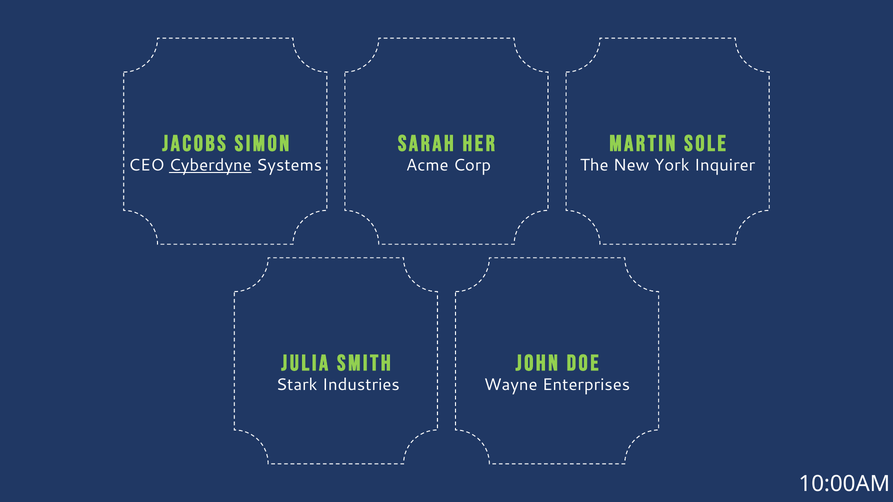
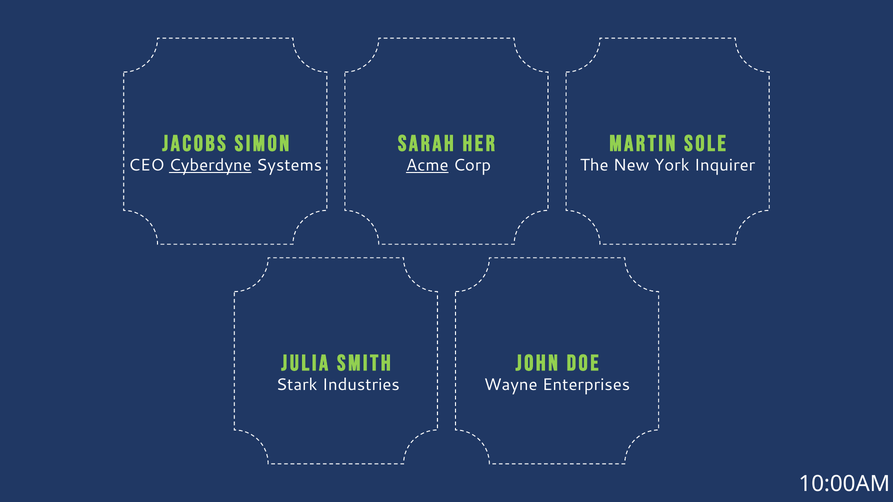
Acme underline: none -> present
